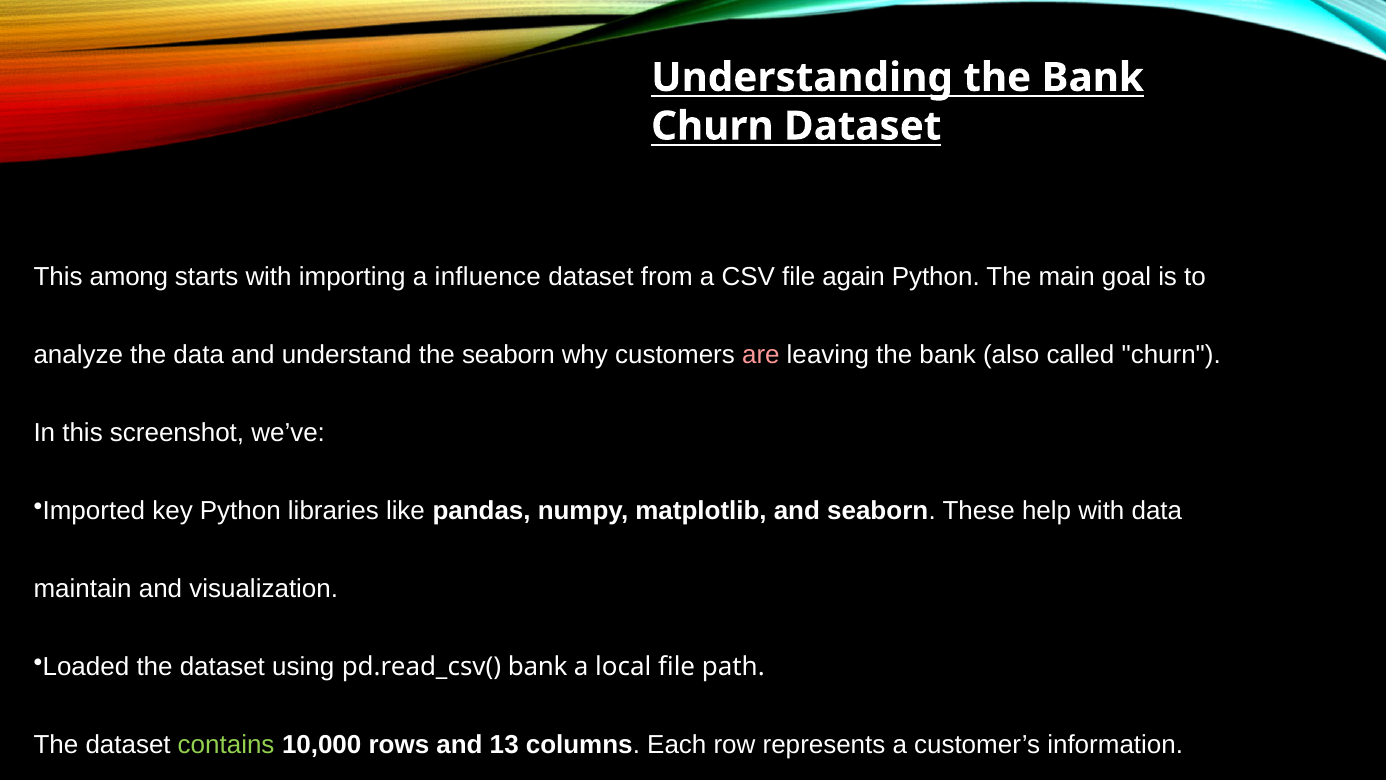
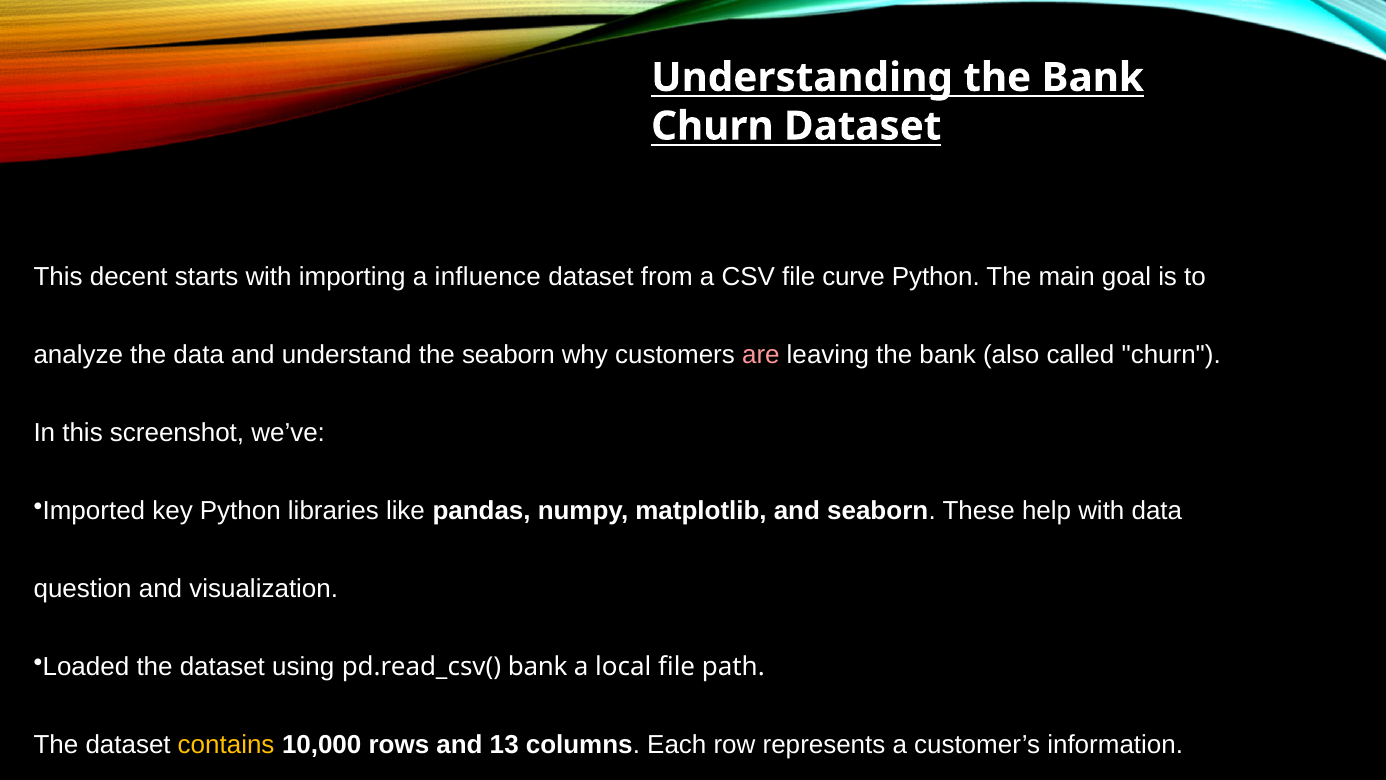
among: among -> decent
again: again -> curve
maintain: maintain -> question
contains colour: light green -> yellow
